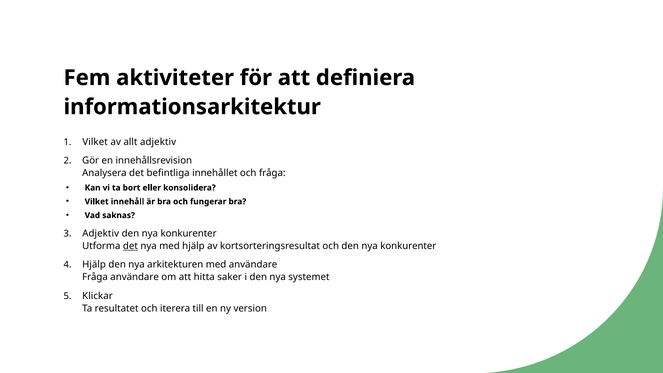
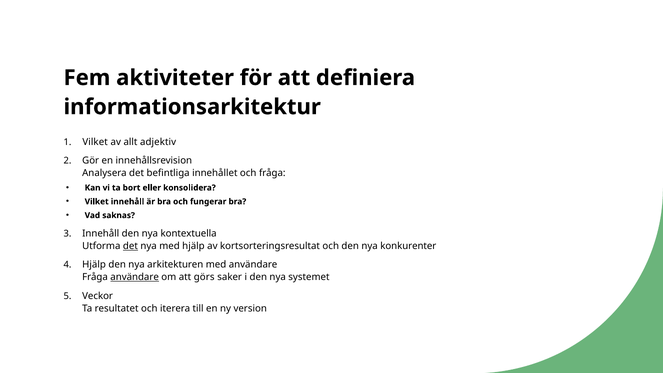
Adjektiv at (101, 233): Adjektiv -> Innehåll
konkurenter at (189, 233): konkurenter -> kontextuella
användare at (135, 277) underline: none -> present
hitta: hitta -> görs
Klickar: Klickar -> Veckor
